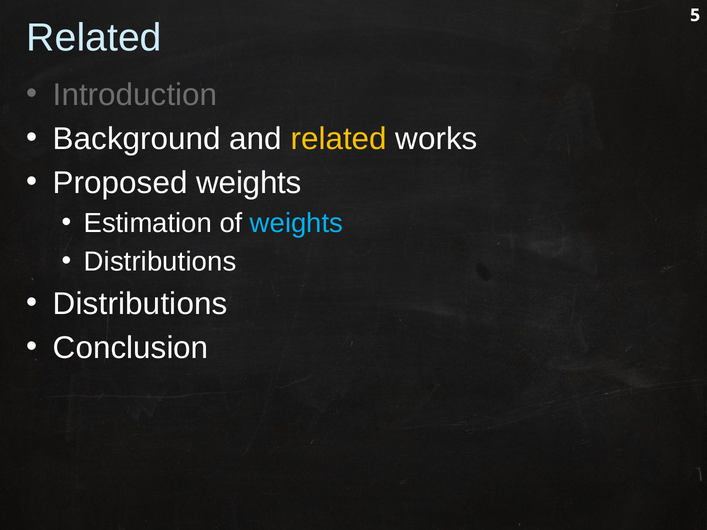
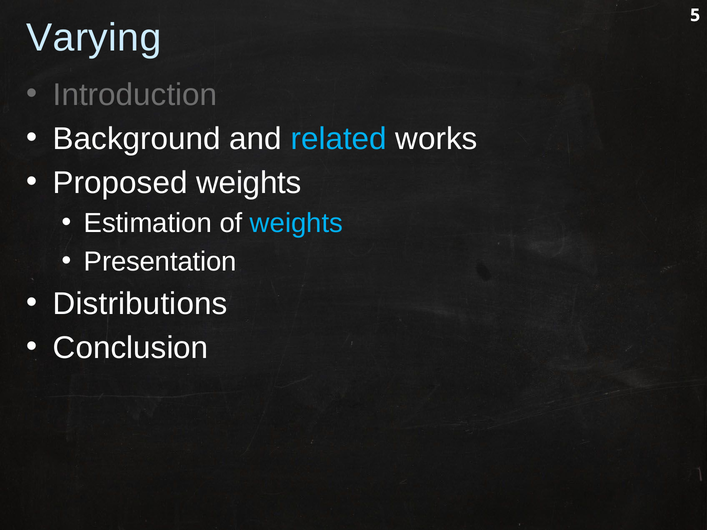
Related at (94, 38): Related -> Varying
related at (339, 139) colour: yellow -> light blue
Distributions at (160, 262): Distributions -> Presentation
